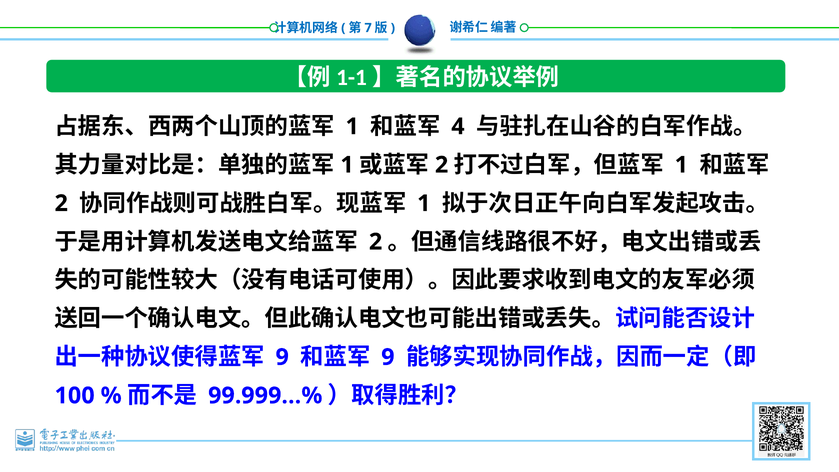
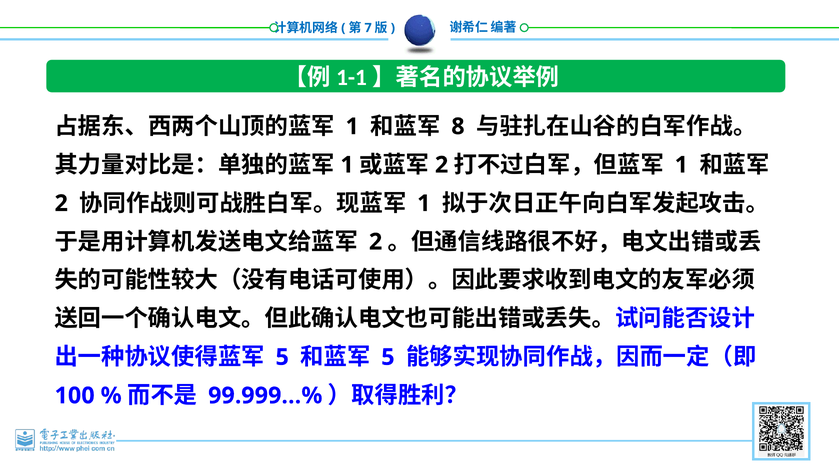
4: 4 -> 8
9 at (282, 357): 9 -> 5
9 at (388, 357): 9 -> 5
